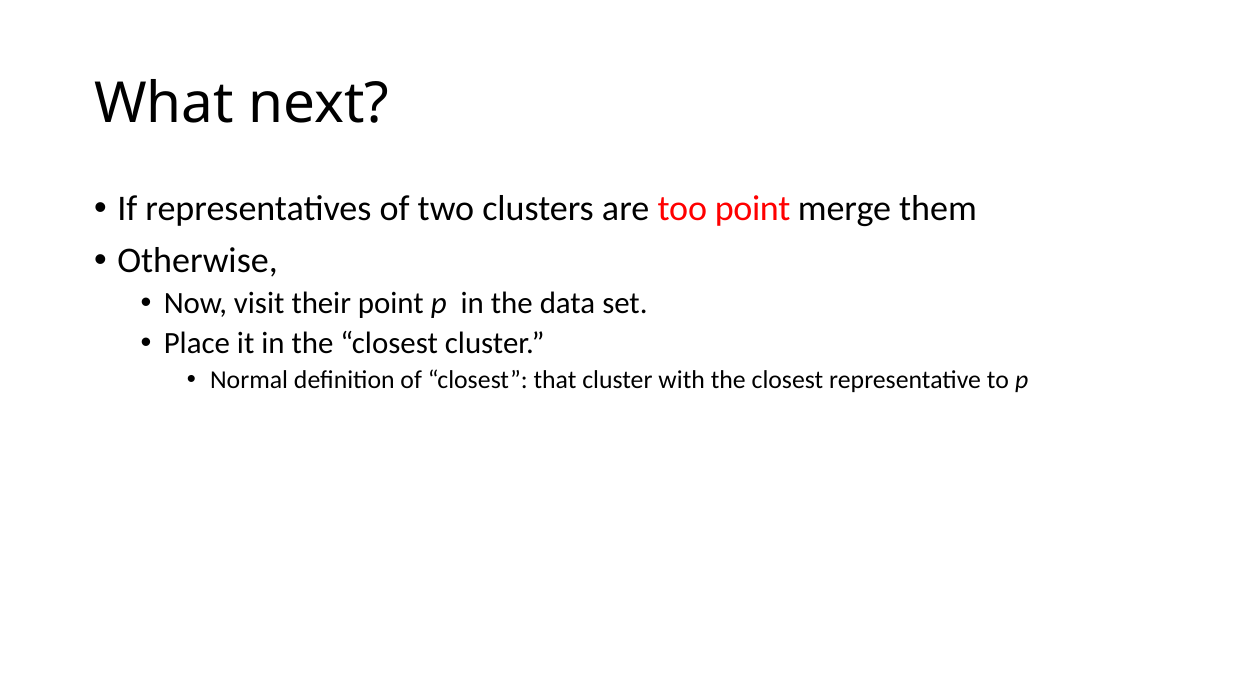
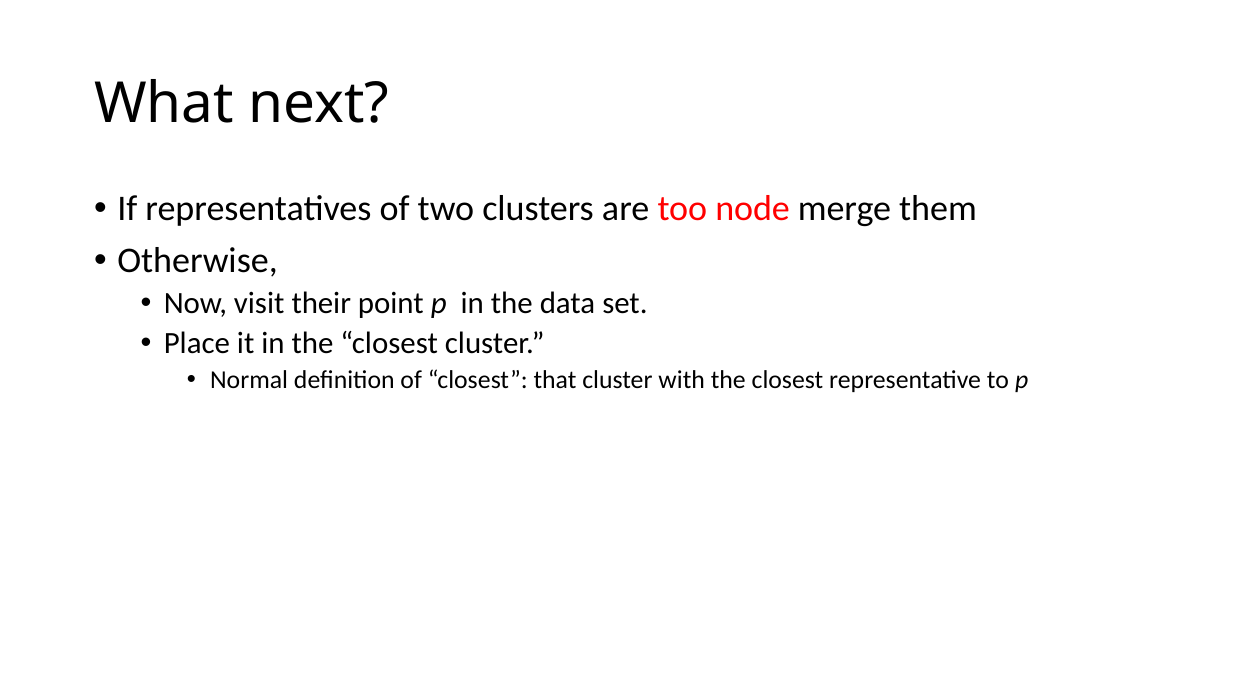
too point: point -> node
